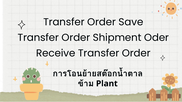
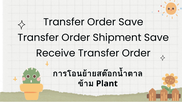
Shipment Oder: Oder -> Save
